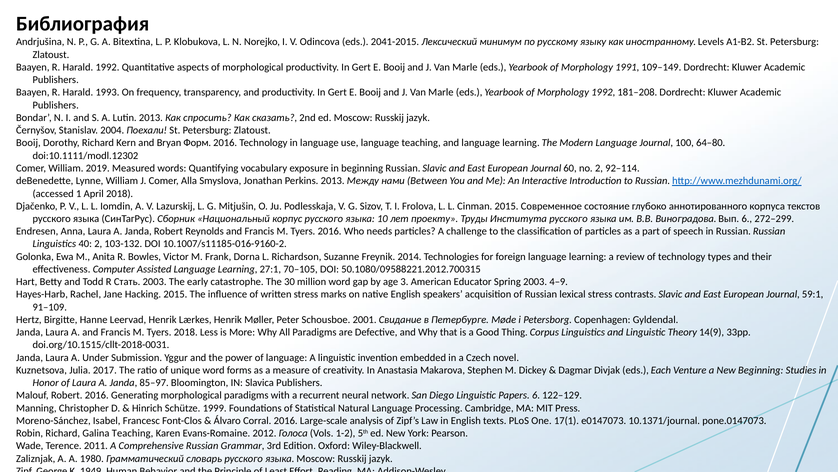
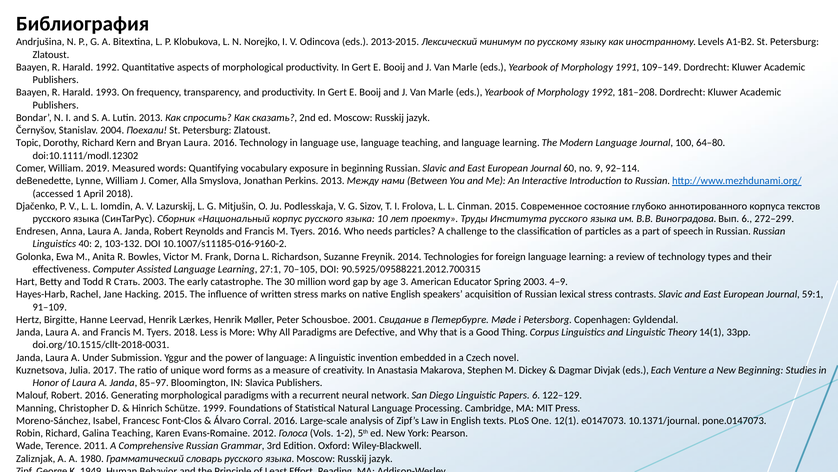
2041-2015: 2041-2015 -> 2013-2015
Booij at (28, 143): Booij -> Topic
Bryan Форм: Форм -> Laura
no 2: 2 -> 9
50.1080/09588221.2012.700315: 50.1080/09588221.2012.700315 -> 90.5925/09588221.2012.700315
14(9: 14(9 -> 14(1
17(1: 17(1 -> 12(1
